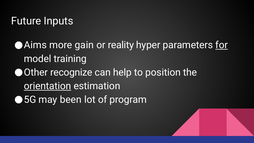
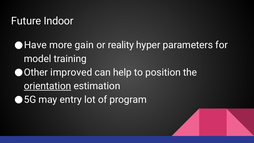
Inputs: Inputs -> Indoor
Aims: Aims -> Have
for underline: present -> none
recognize: recognize -> improved
been: been -> entry
